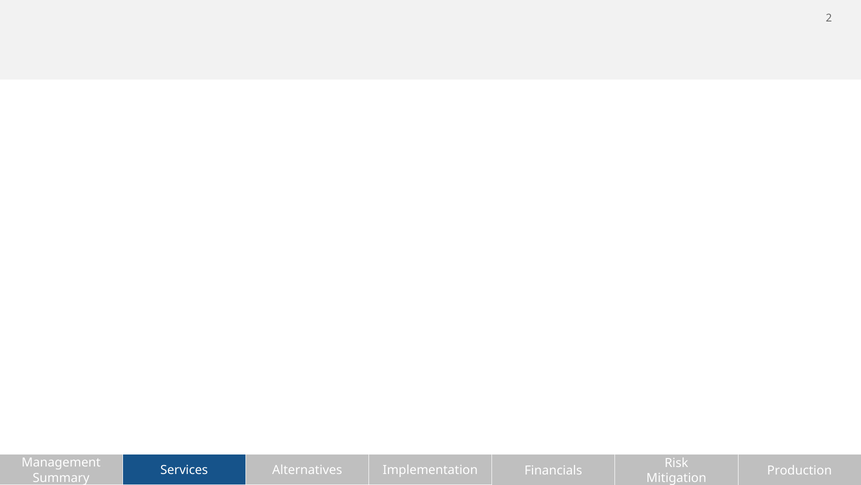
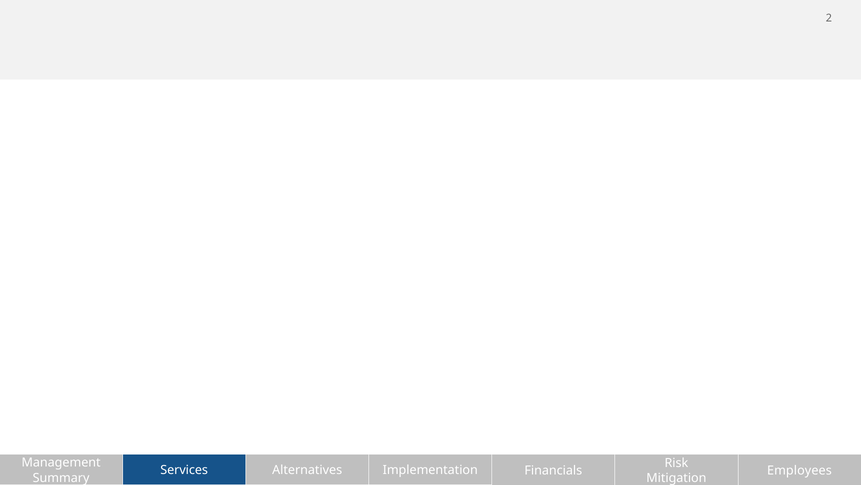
Production: Production -> Employees
